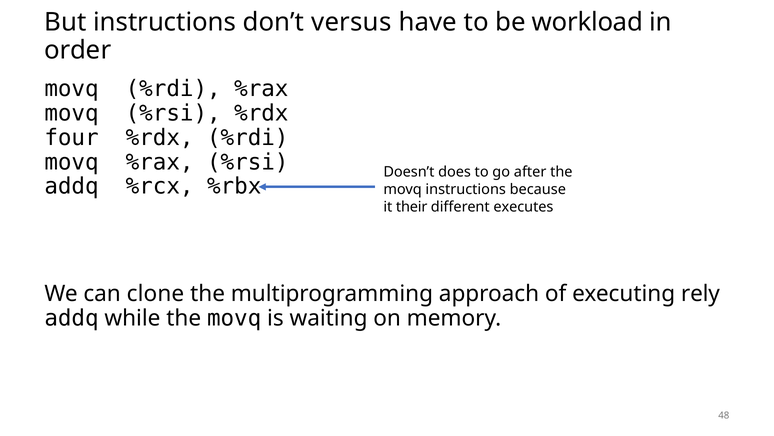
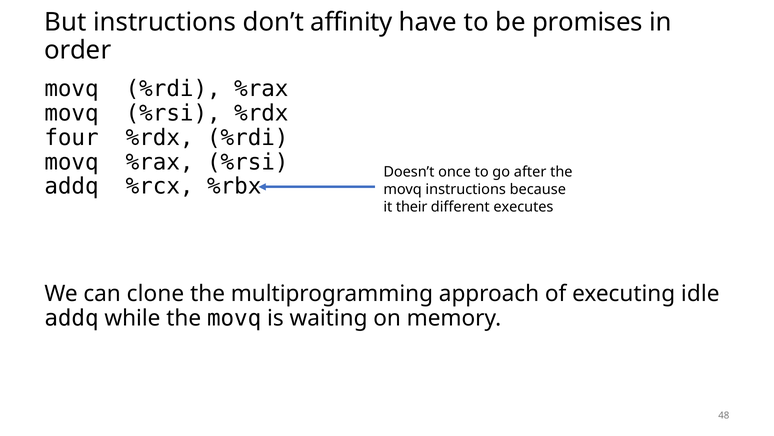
versus: versus -> affinity
workload: workload -> promises
does: does -> once
rely: rely -> idle
